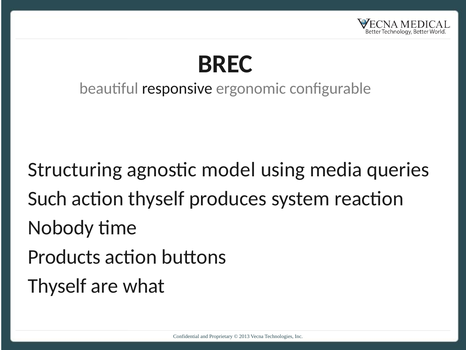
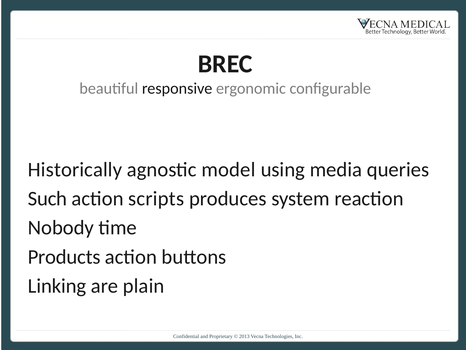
Structuring: Structuring -> Historically
action thyself: thyself -> scripts
Thyself at (57, 285): Thyself -> Linking
what: what -> plain
